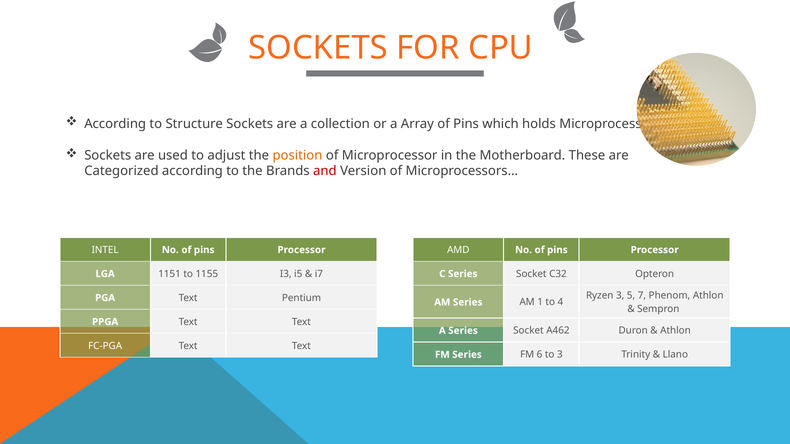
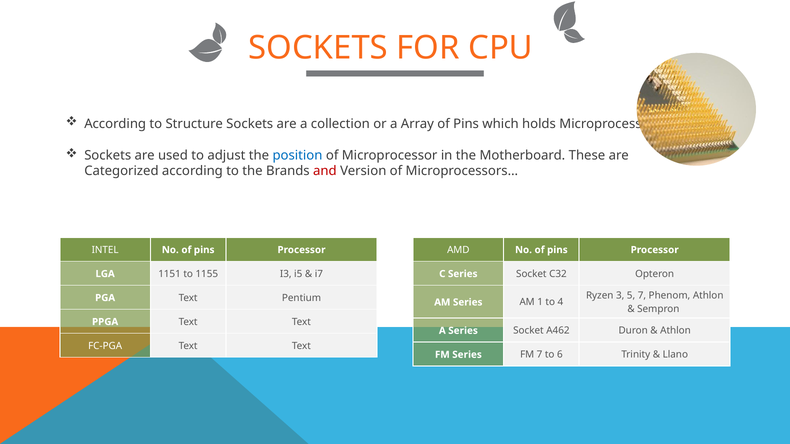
position colour: orange -> blue
FM 6: 6 -> 7
to 3: 3 -> 6
